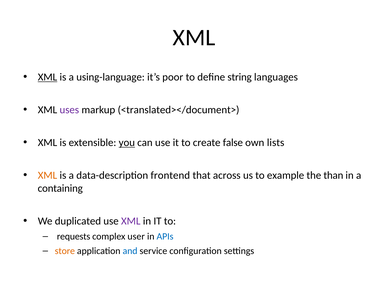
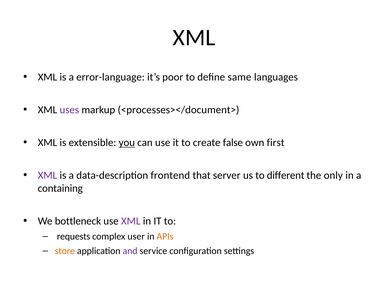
XML at (48, 77) underline: present -> none
using-language: using-language -> error-language
string: string -> same
<translated></document>: <translated></document> -> <processes></document>
lists: lists -> first
XML at (48, 175) colour: orange -> purple
across: across -> server
example: example -> different
than: than -> only
duplicated: duplicated -> bottleneck
APIs colour: blue -> orange
and colour: blue -> purple
